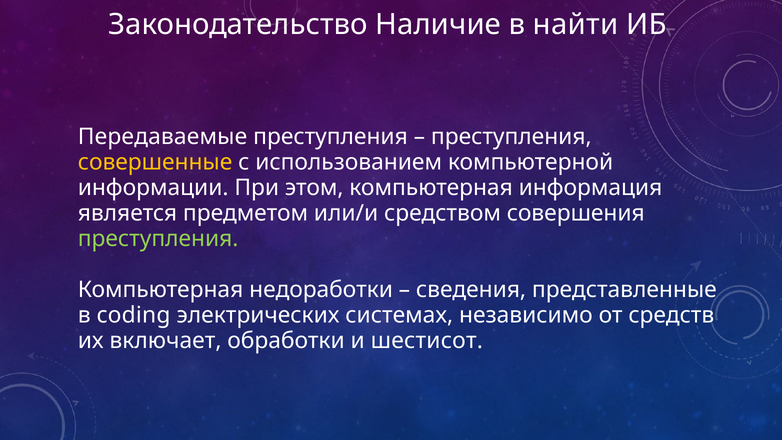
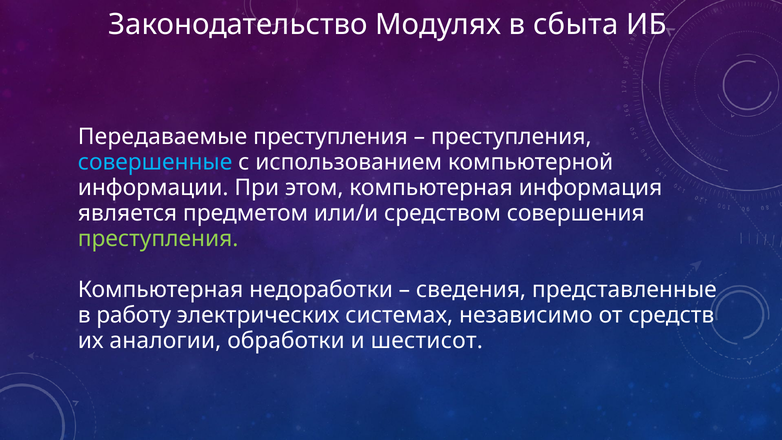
Наличие: Наличие -> Модулях
найти: найти -> сбыта
совершенные colour: yellow -> light blue
coding: coding -> работу
включает: включает -> аналогии
